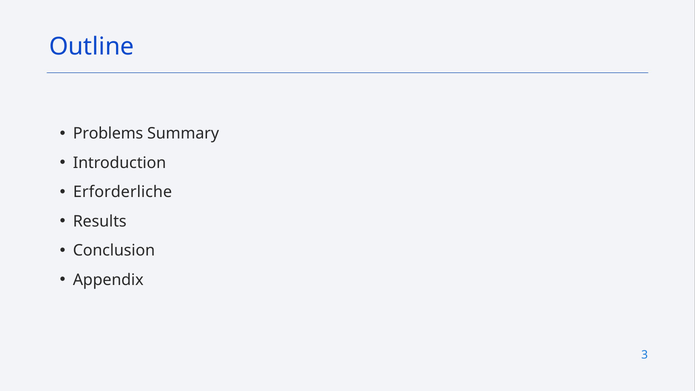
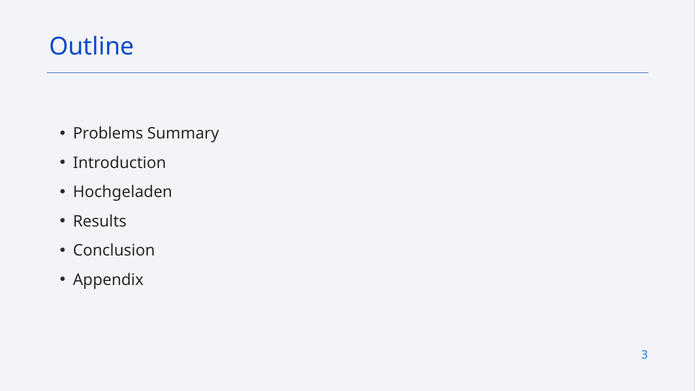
Erforderliche: Erforderliche -> Hochgeladen
